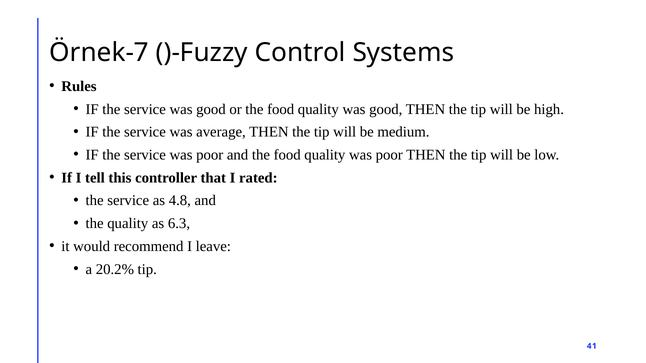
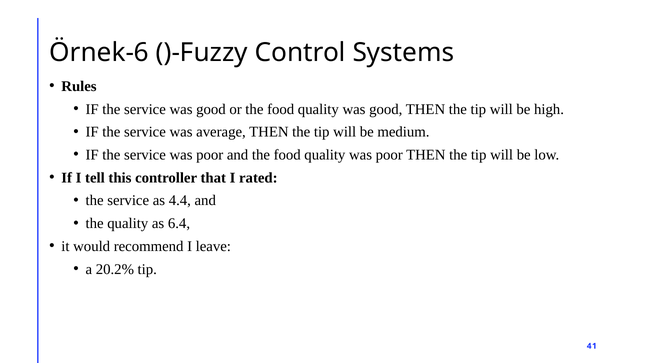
Örnek-7: Örnek-7 -> Örnek-6
4.8: 4.8 -> 4.4
6.3: 6.3 -> 6.4
